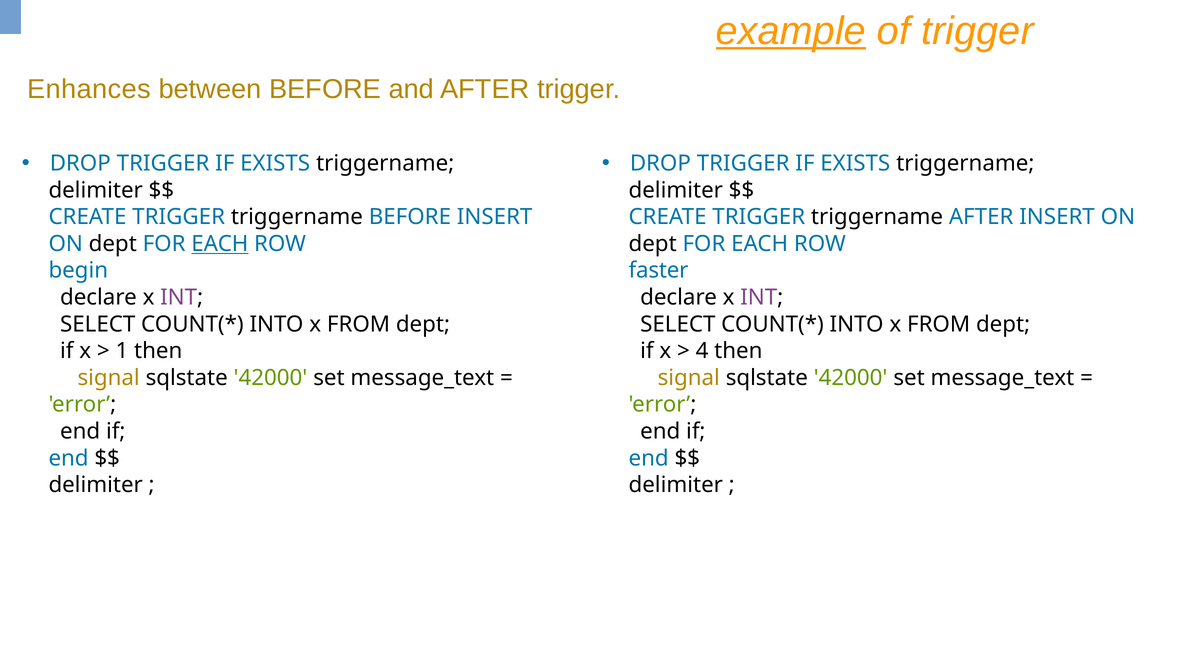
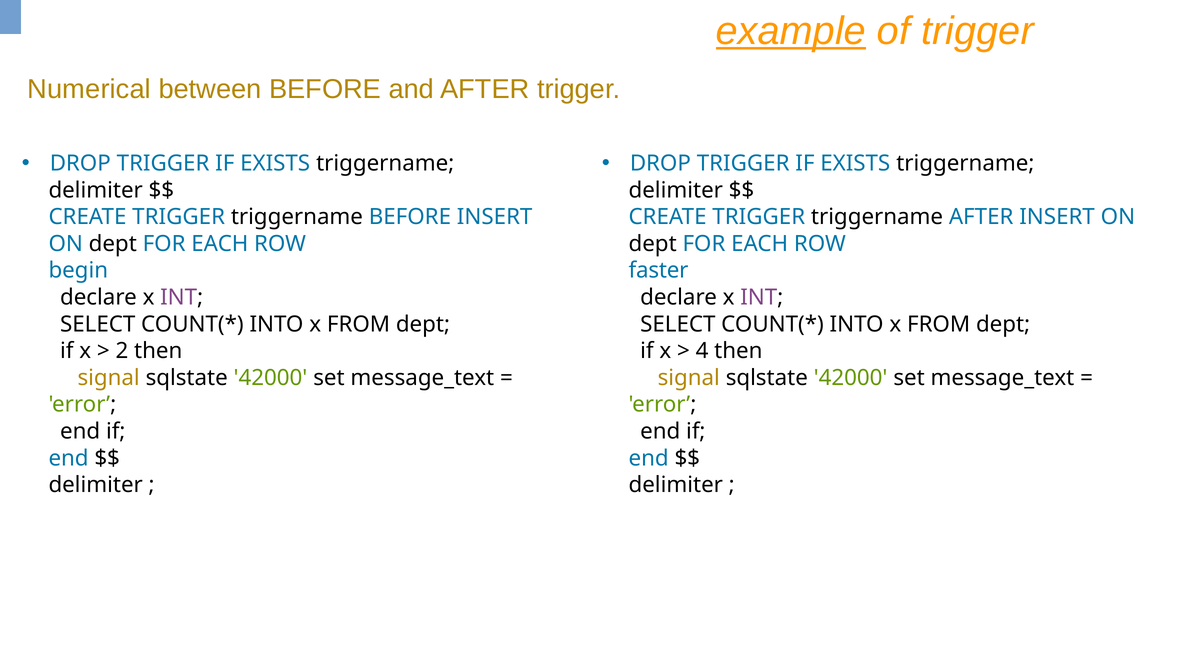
Enhances: Enhances -> Numerical
EACH at (220, 244) underline: present -> none
1: 1 -> 2
